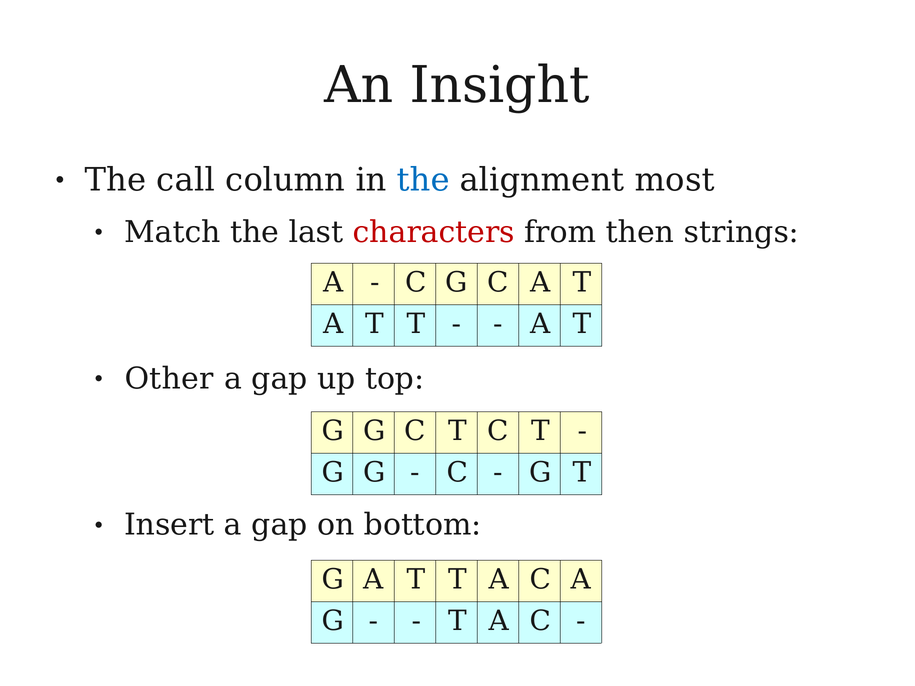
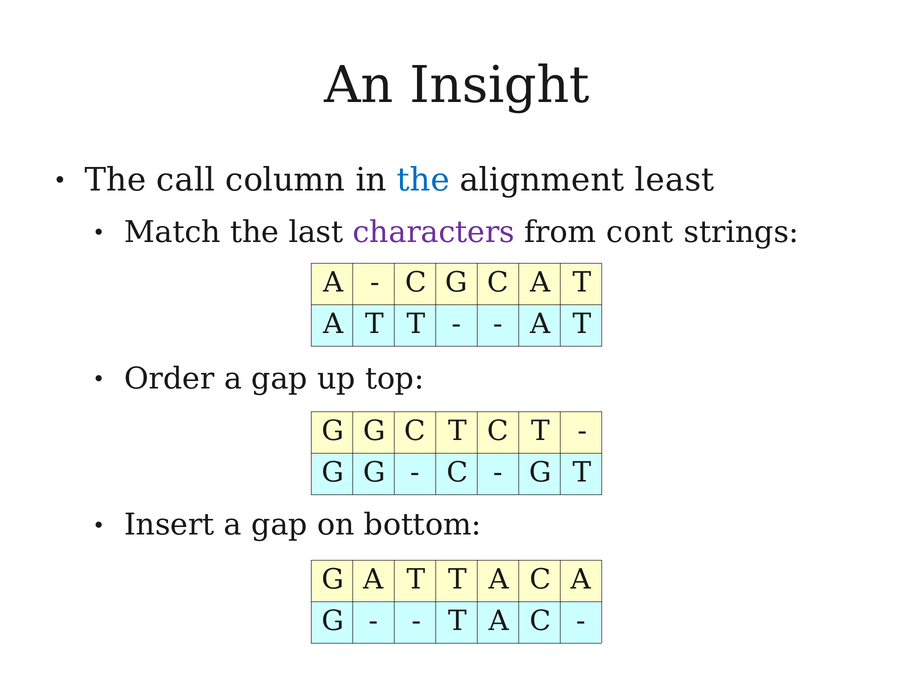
most: most -> least
characters colour: red -> purple
then: then -> cont
Other: Other -> Order
